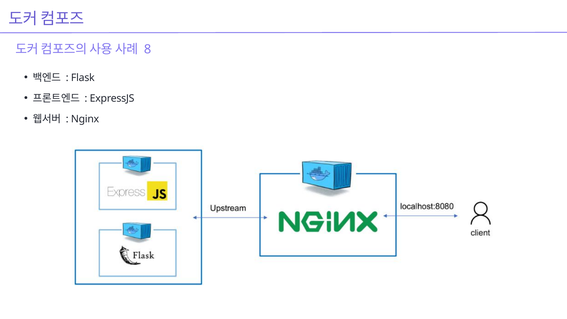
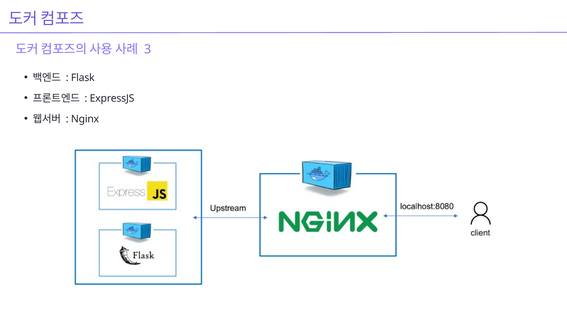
8: 8 -> 3
